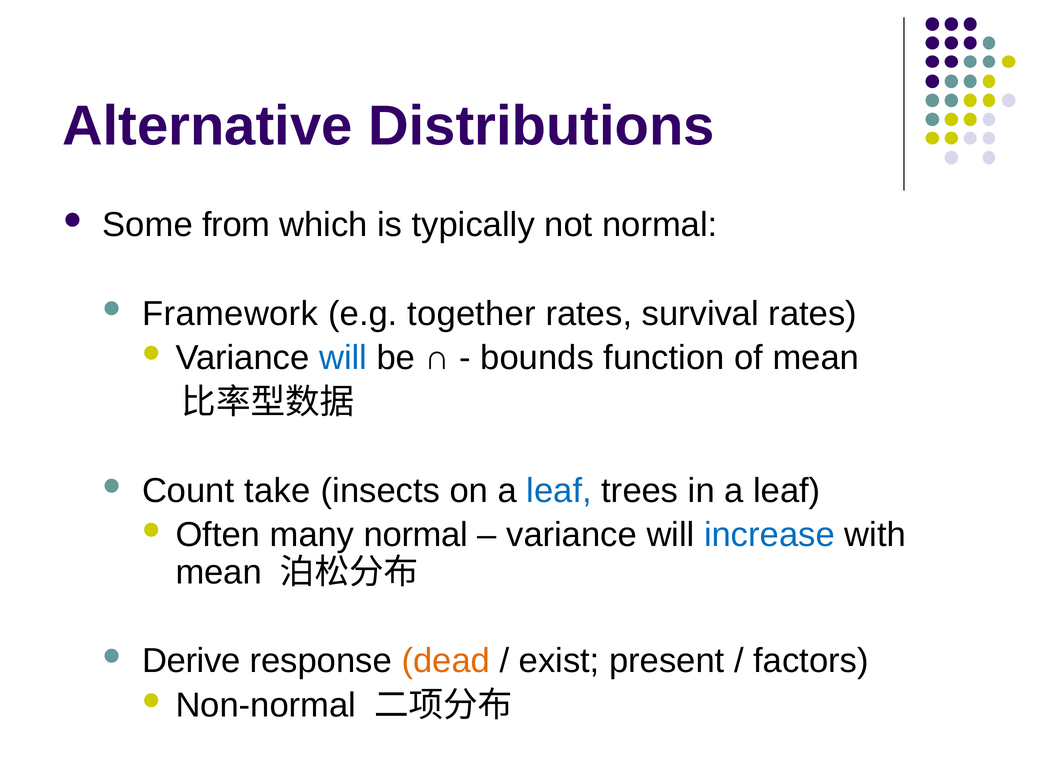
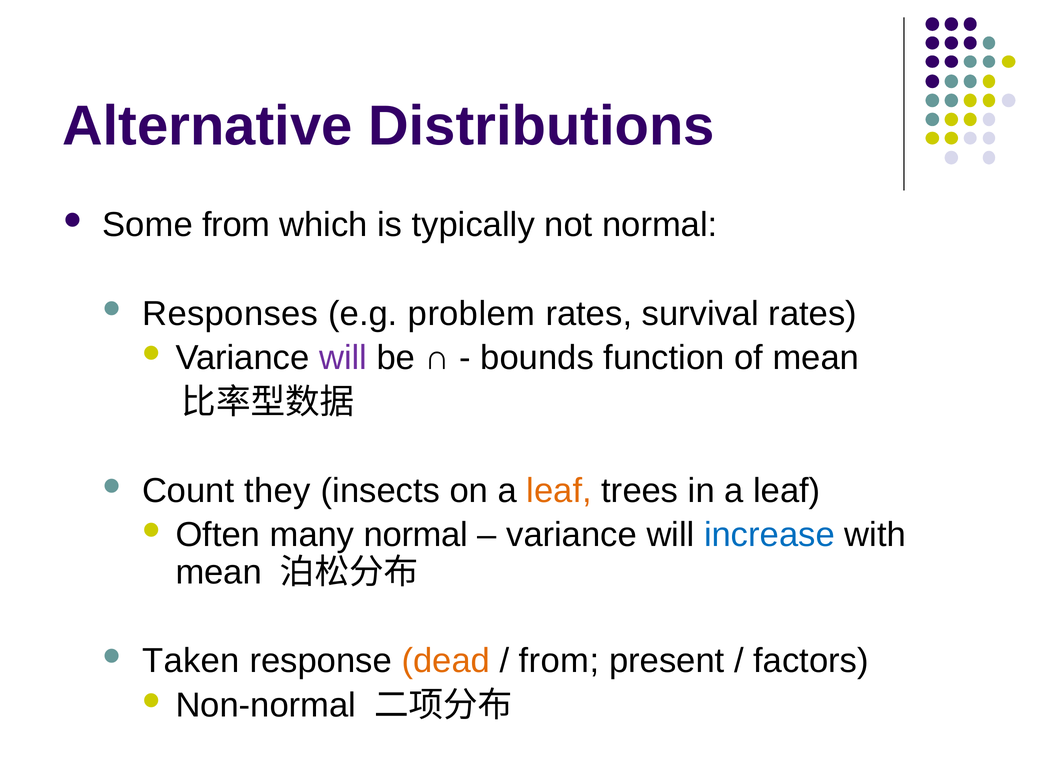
Framework: Framework -> Responses
together: together -> problem
will at (343, 358) colour: blue -> purple
take: take -> they
leaf at (559, 490) colour: blue -> orange
Derive: Derive -> Taken
exist at (559, 661): exist -> from
